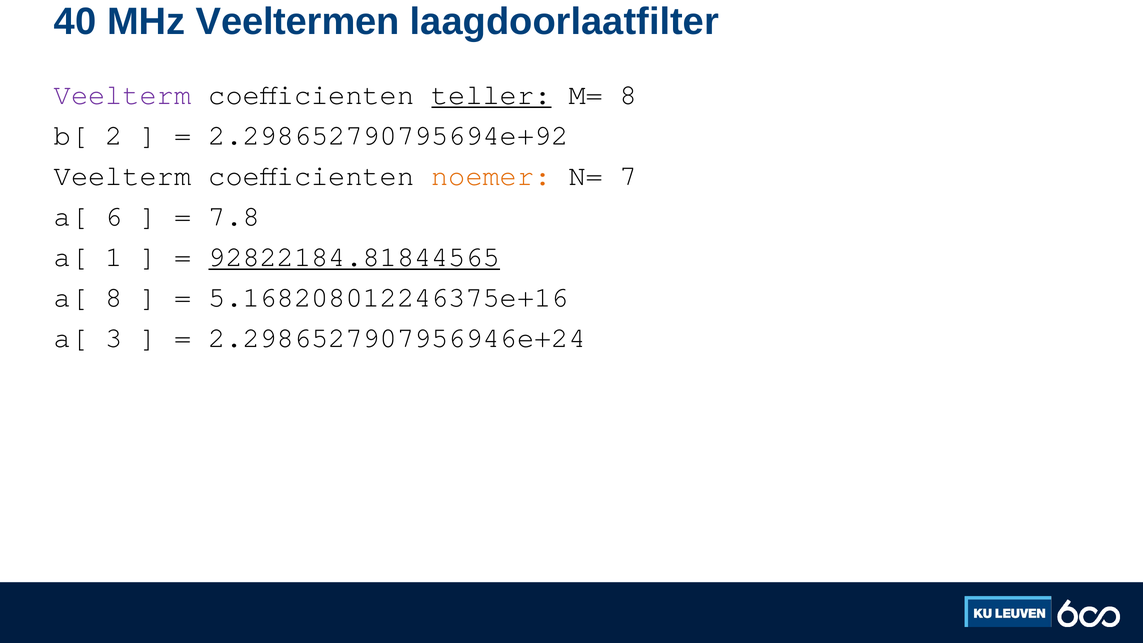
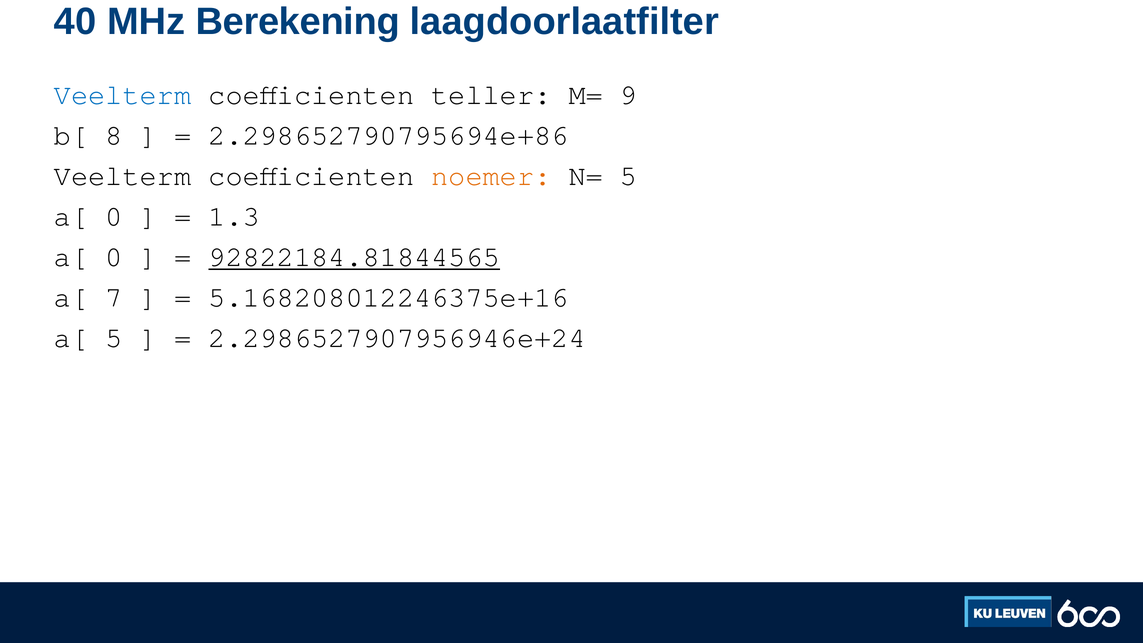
Veeltermen: Veeltermen -> Berekening
Veelterm at (123, 95) colour: purple -> blue
teller underline: present -> none
M= 8: 8 -> 9
2: 2 -> 8
2.298652790795694e+92: 2.298652790795694e+92 -> 2.298652790795694e+86
N= 7: 7 -> 5
6 at (114, 216): 6 -> 0
7.8: 7.8 -> 1.3
1 at (114, 257): 1 -> 0
a[ 8: 8 -> 7
a[ 3: 3 -> 5
